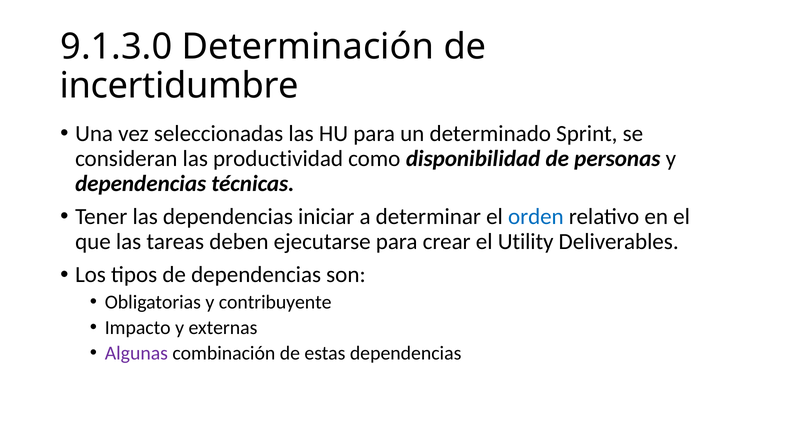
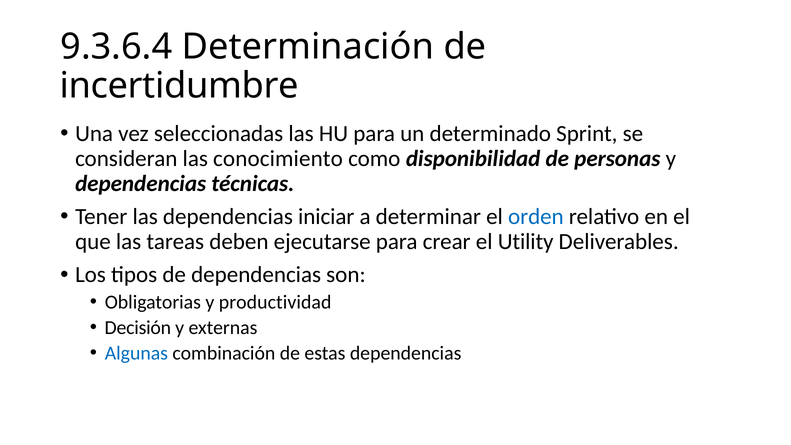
9.1.3.0: 9.1.3.0 -> 9.3.6.4
productividad: productividad -> conocimiento
contribuyente: contribuyente -> productividad
Impacto: Impacto -> Decisión
Algunas colour: purple -> blue
